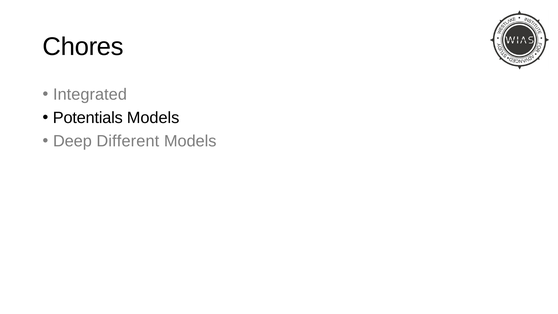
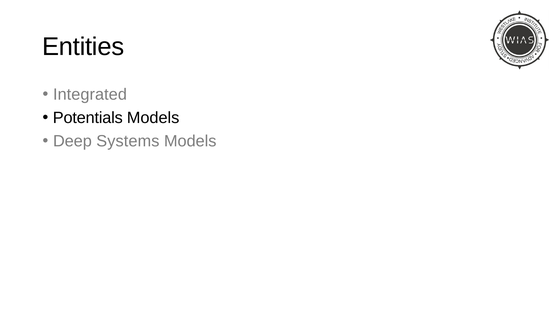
Chores: Chores -> Entities
Different: Different -> Systems
